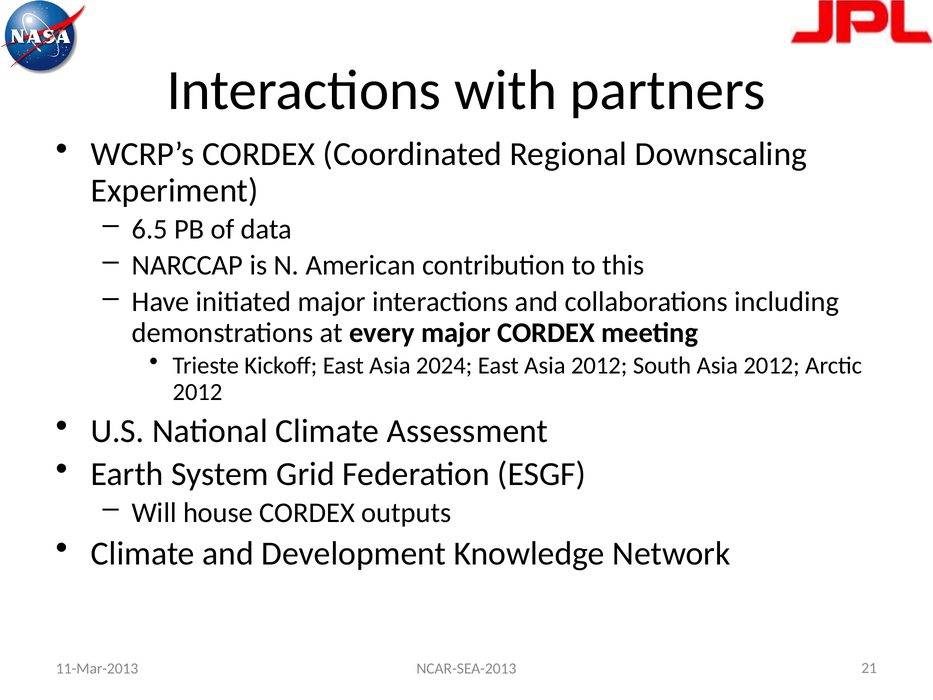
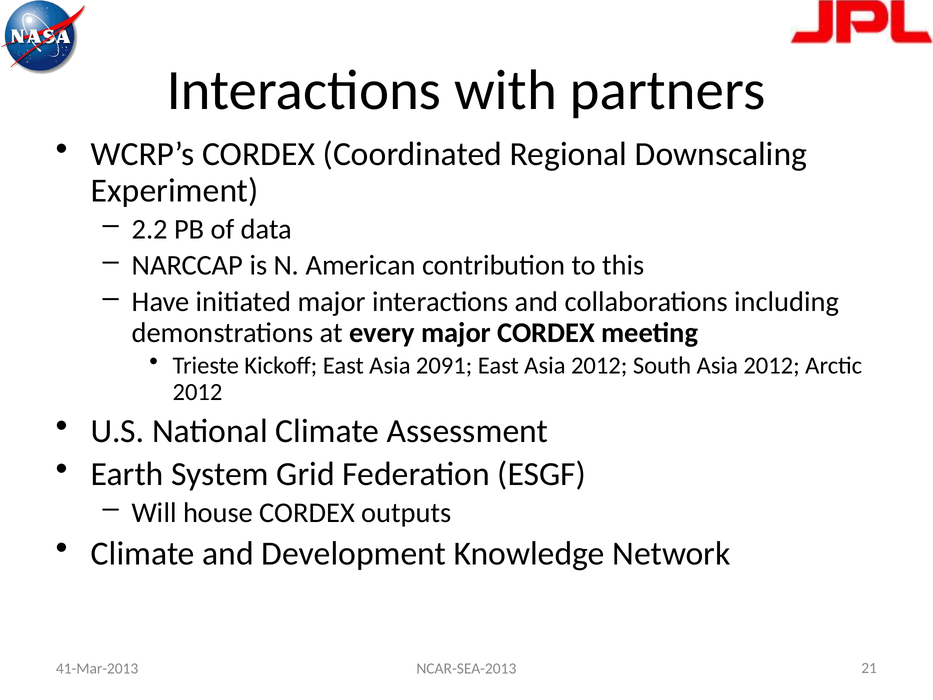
6.5: 6.5 -> 2.2
2024: 2024 -> 2091
11-Mar-2013: 11-Mar-2013 -> 41-Mar-2013
